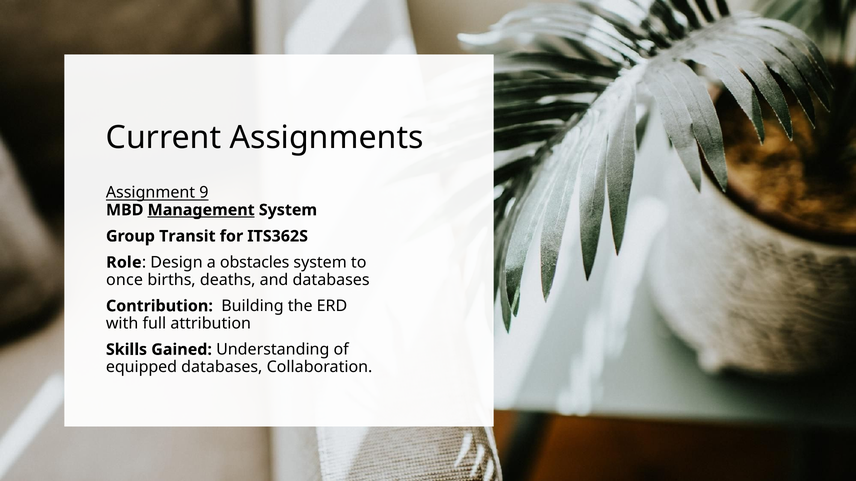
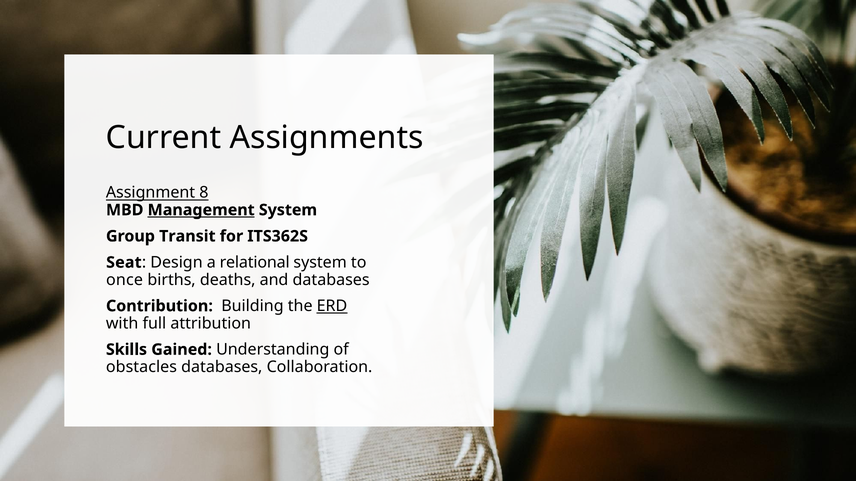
9: 9 -> 8
Role: Role -> Seat
obstacles: obstacles -> relational
ERD underline: none -> present
equipped: equipped -> obstacles
